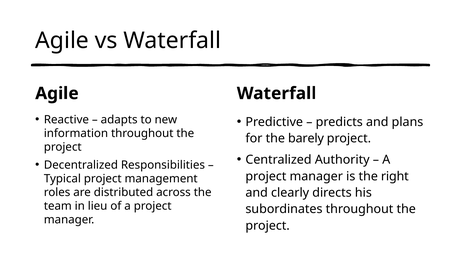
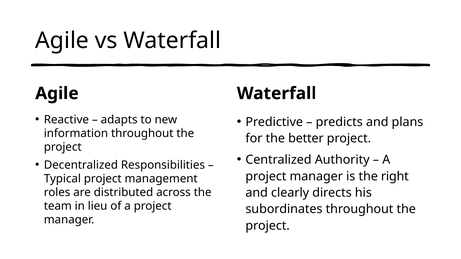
barely: barely -> better
